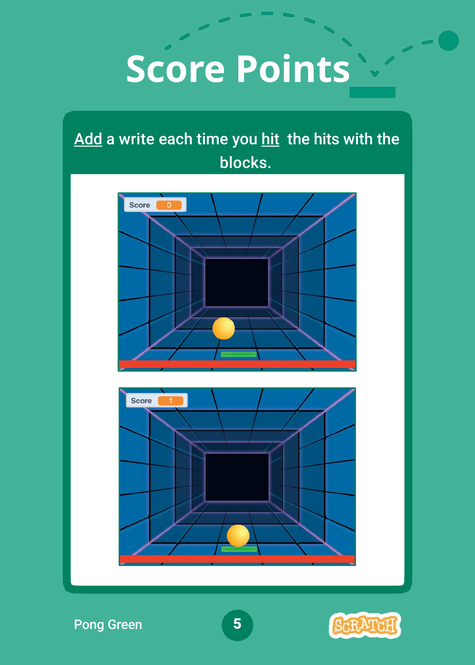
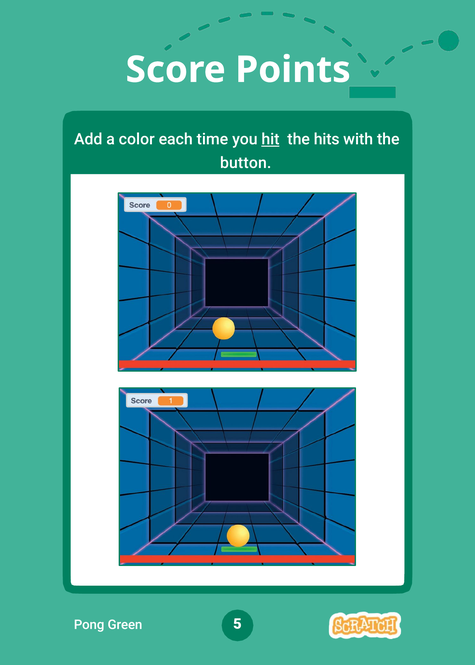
Add underline: present -> none
write: write -> color
blocks: blocks -> button
